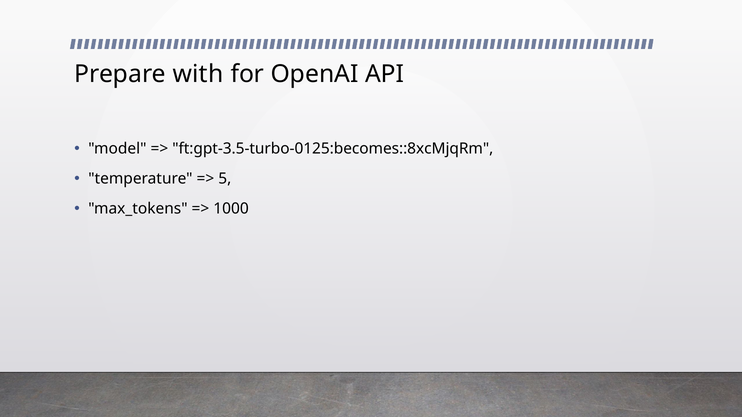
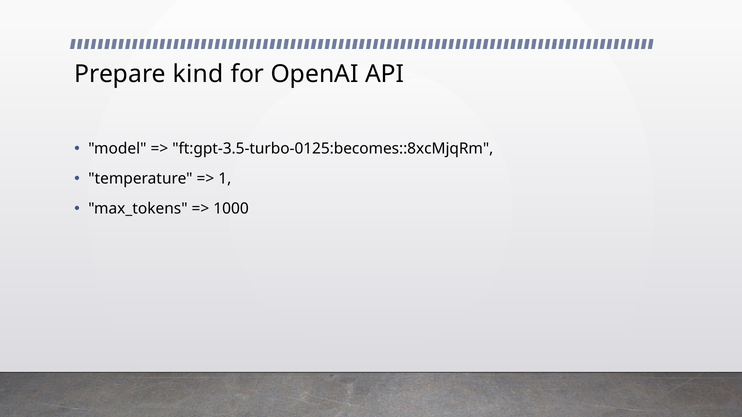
with: with -> kind
5: 5 -> 1
